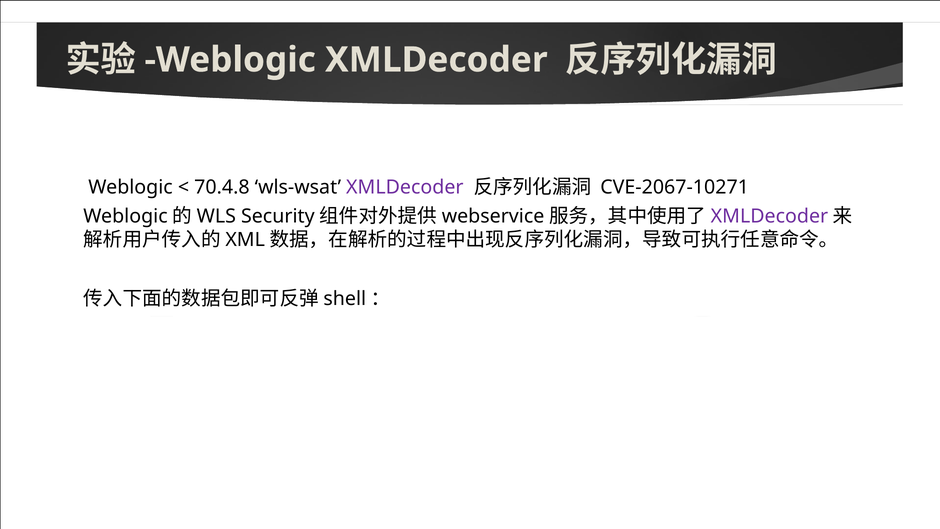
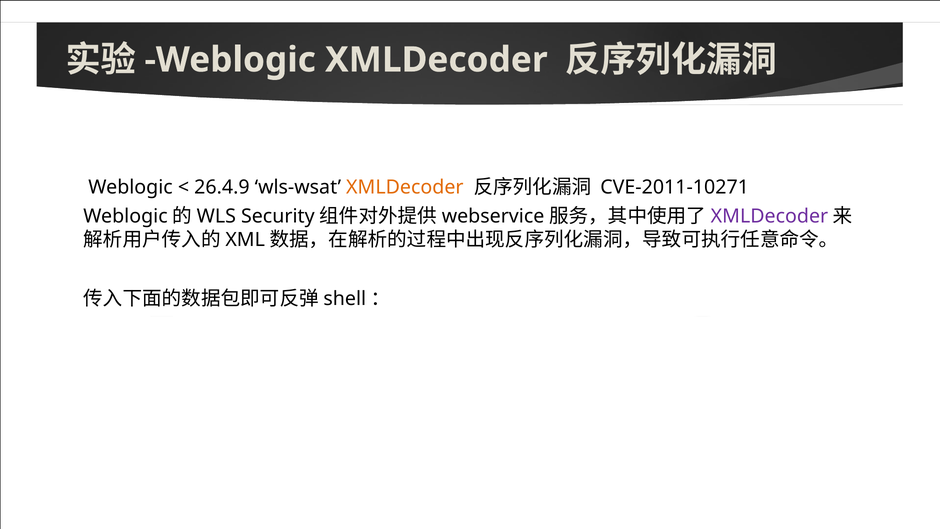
70.4.8: 70.4.8 -> 26.4.9
XMLDecoder at (405, 187) colour: purple -> orange
CVE-2067-10271: CVE-2067-10271 -> CVE-2011-10271
